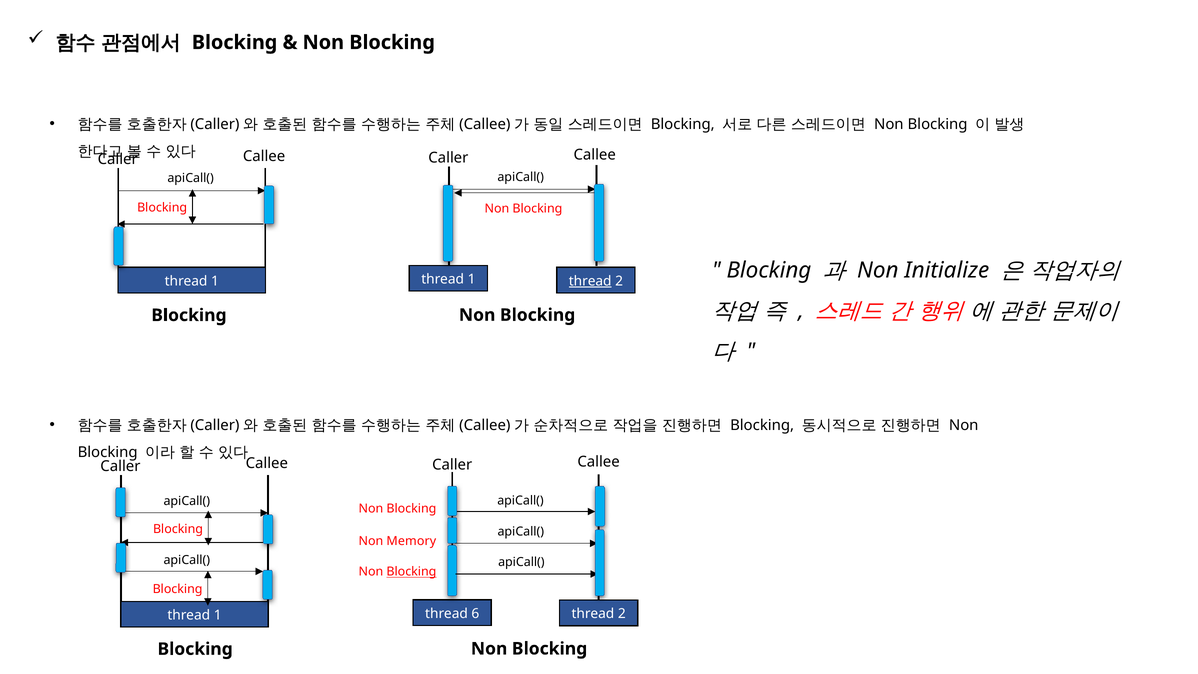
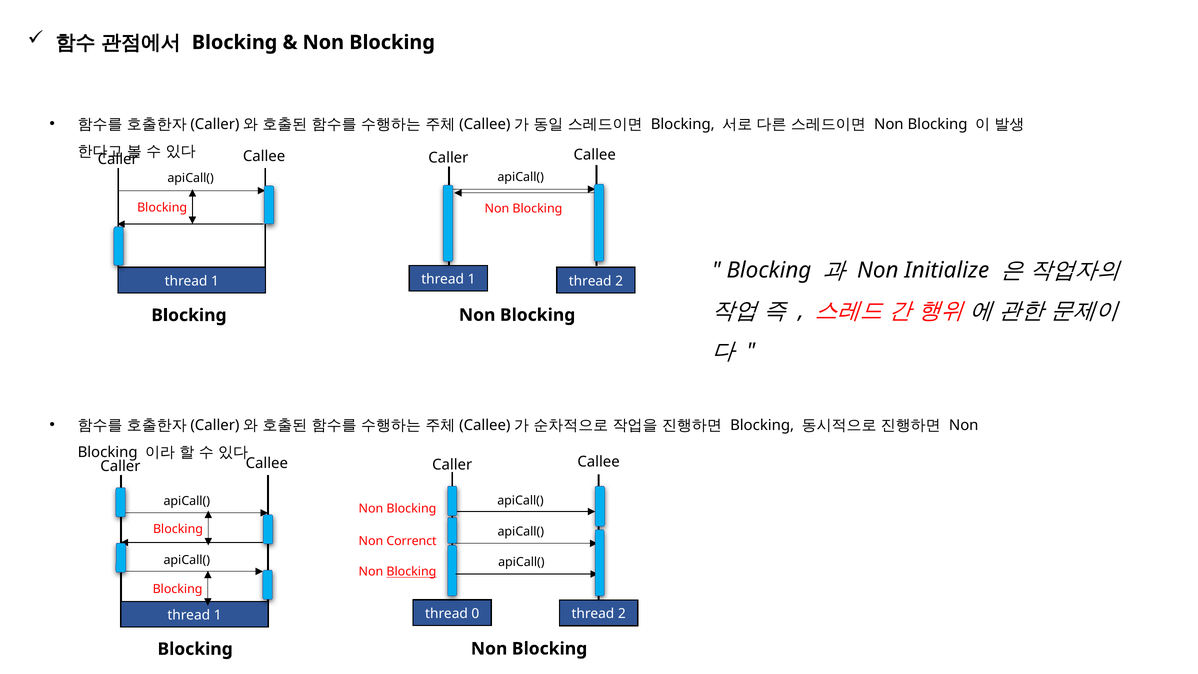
thread at (590, 281) underline: present -> none
Memory: Memory -> Correnct
6: 6 -> 0
